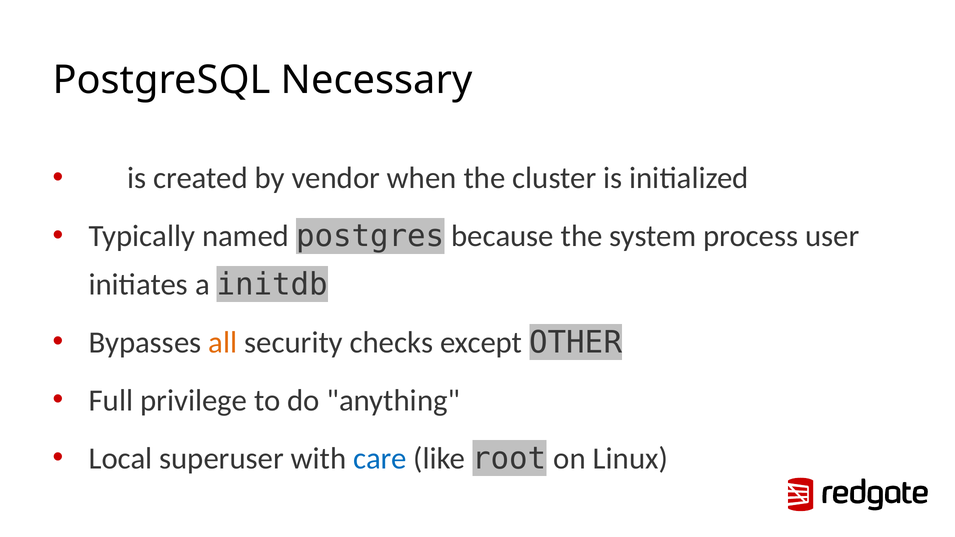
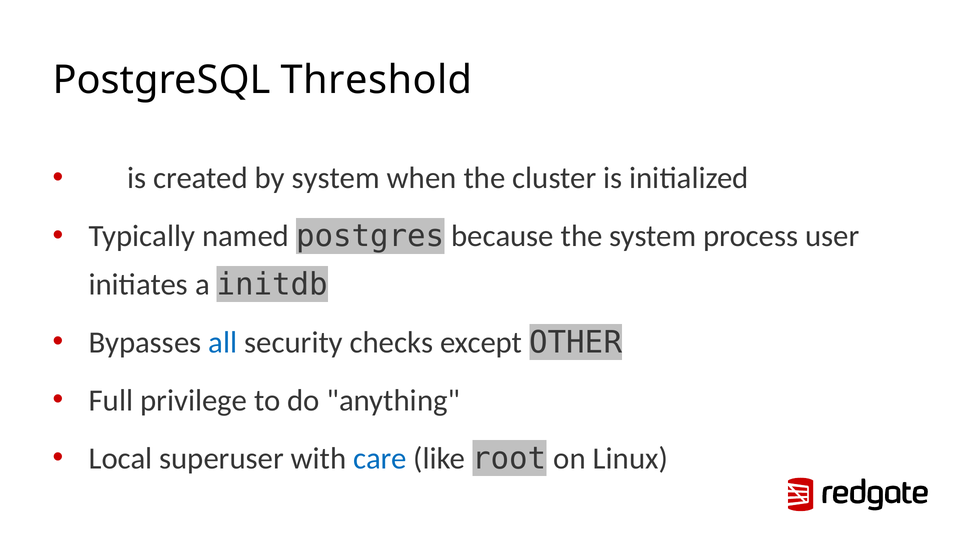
Necessary: Necessary -> Threshold
by vendor: vendor -> system
all colour: orange -> blue
